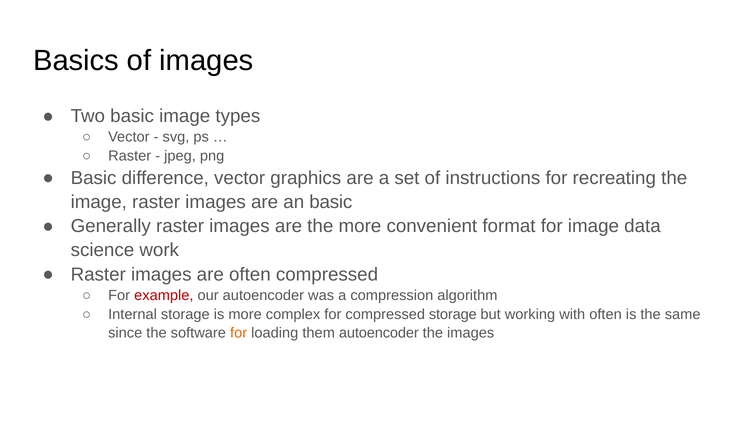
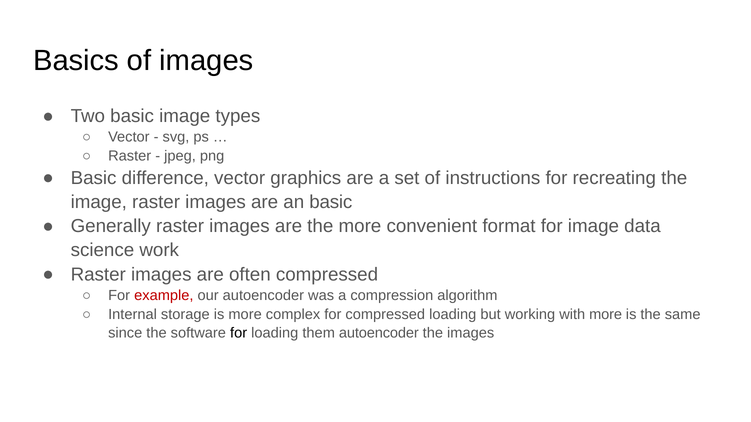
compressed storage: storage -> loading
with often: often -> more
for at (239, 333) colour: orange -> black
